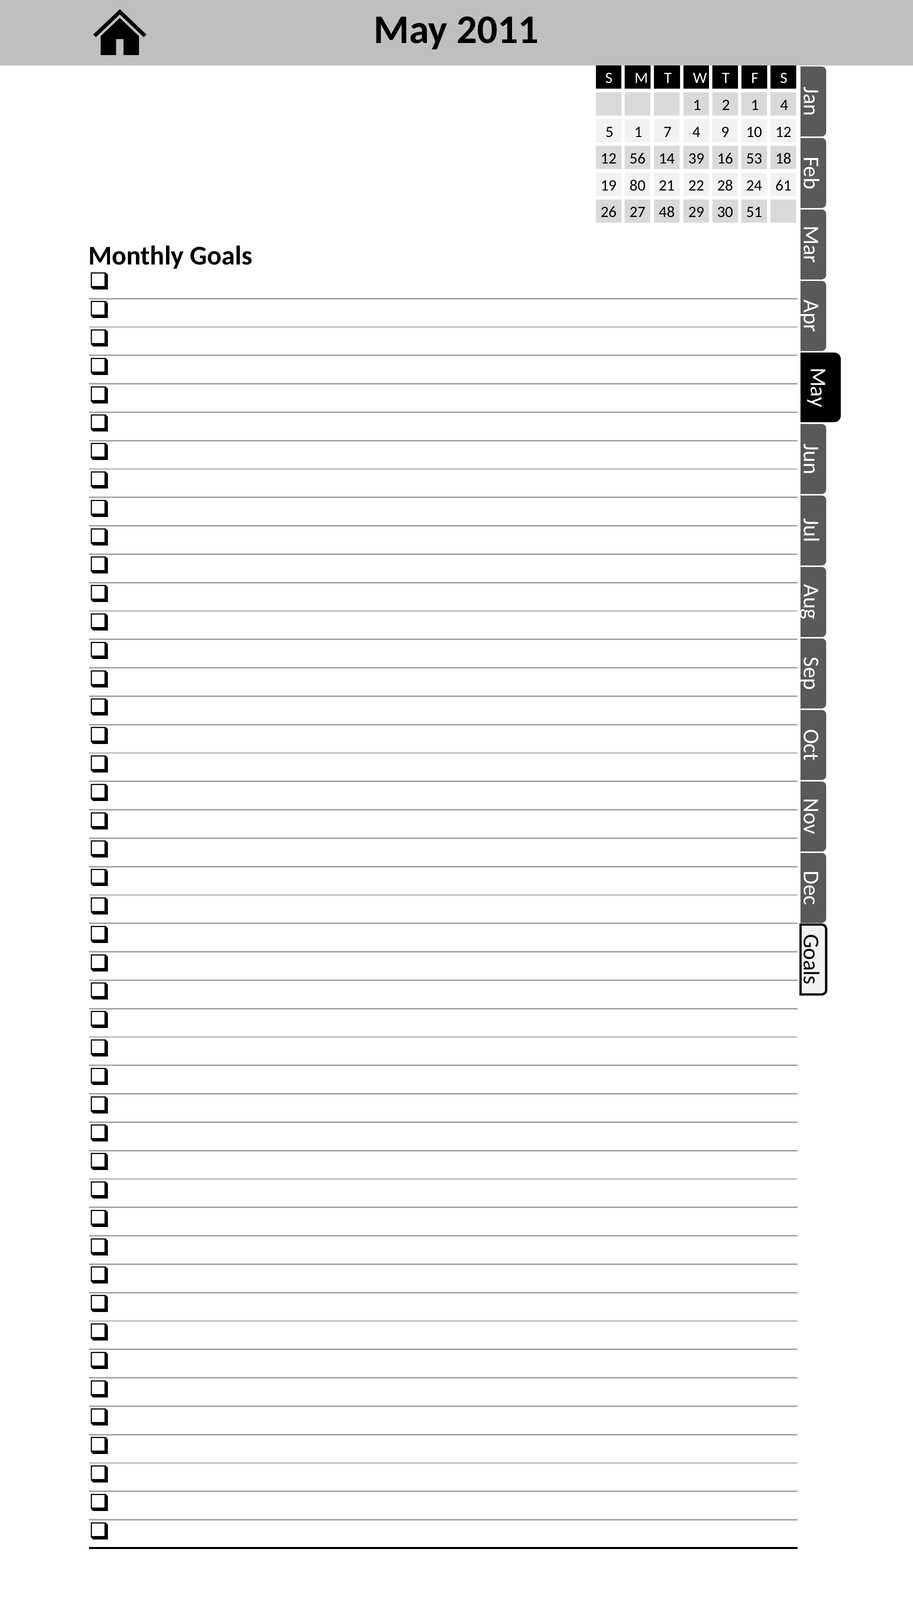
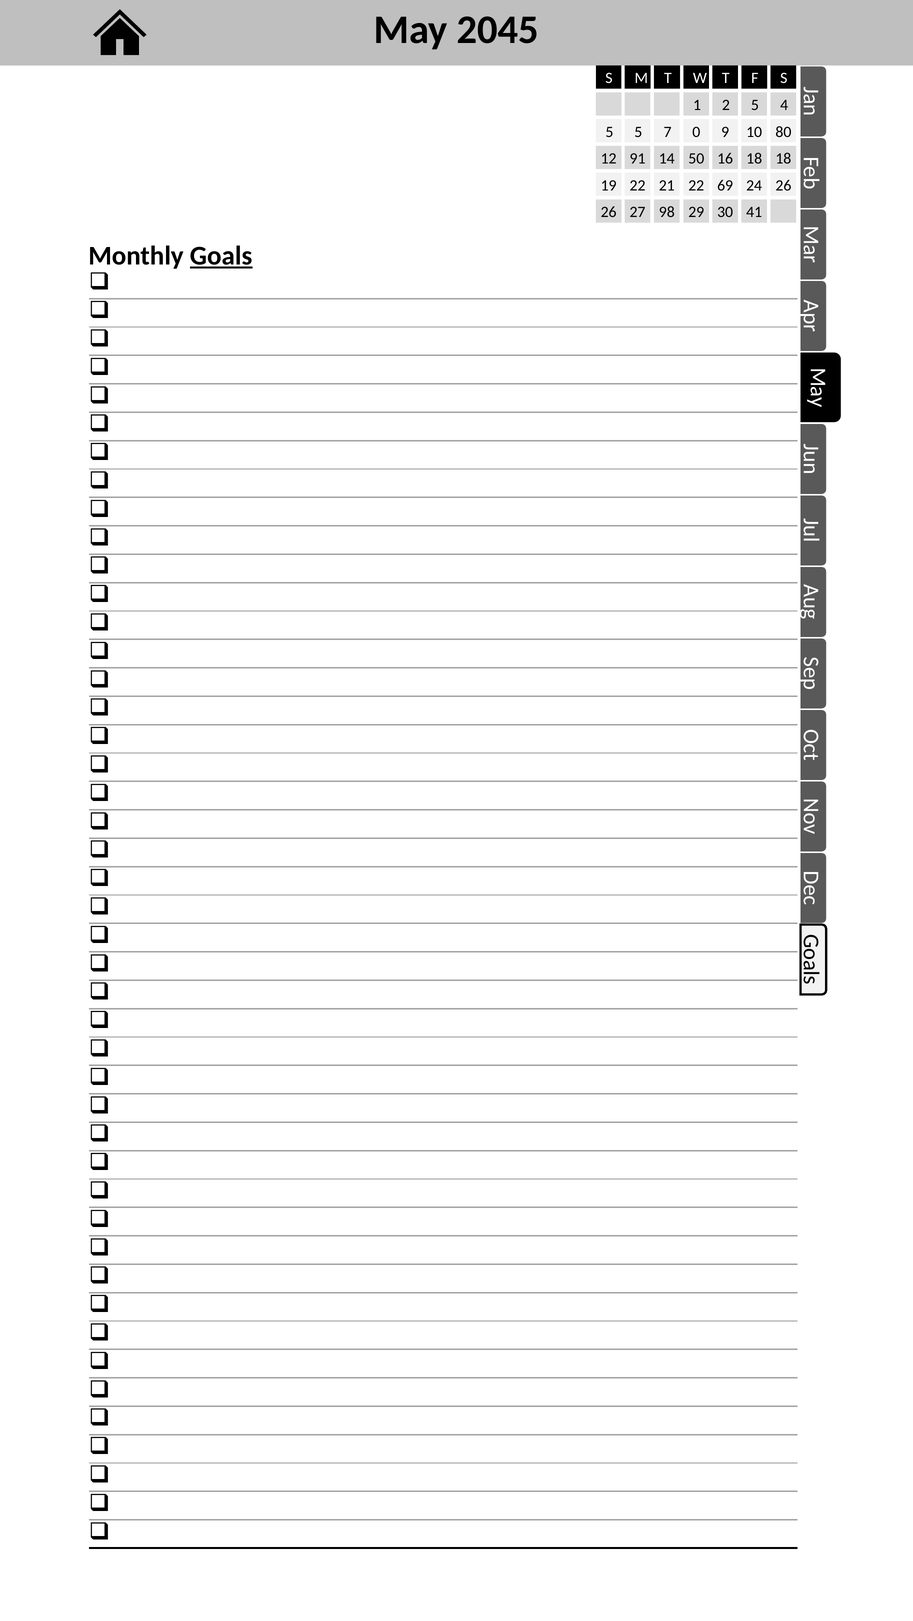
2011: 2011 -> 2045
2 1: 1 -> 5
5 1: 1 -> 5
7 4: 4 -> 0
10 12: 12 -> 80
56: 56 -> 91
39: 39 -> 50
16 53: 53 -> 18
19 80: 80 -> 22
28: 28 -> 69
24 61: 61 -> 26
48: 48 -> 98
51: 51 -> 41
Goals underline: none -> present
